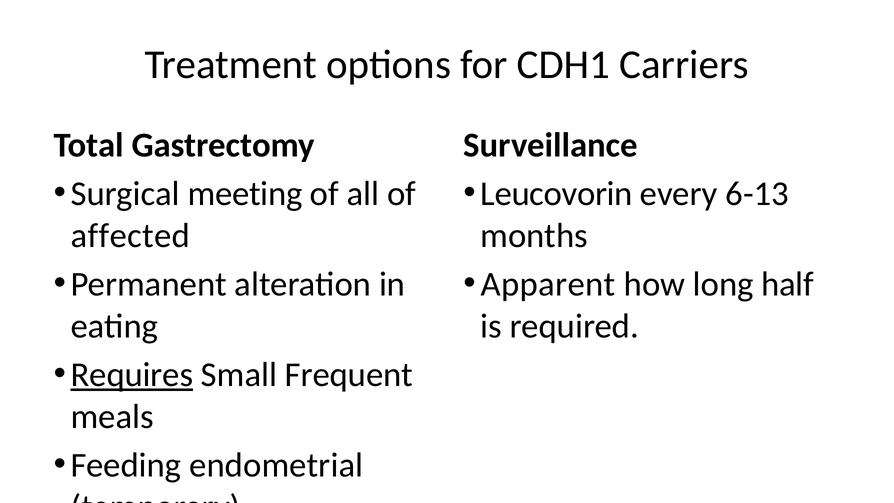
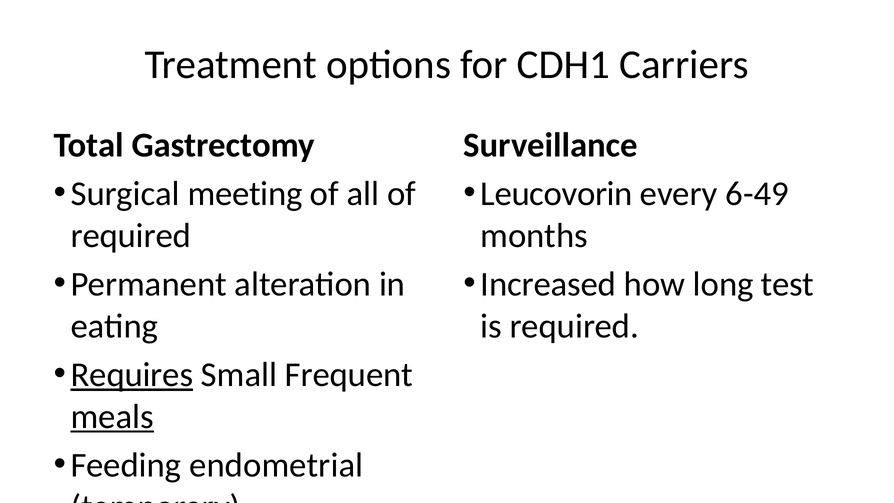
6-13: 6-13 -> 6-49
affected at (131, 236): affected -> required
Apparent: Apparent -> Increased
half: half -> test
meals underline: none -> present
